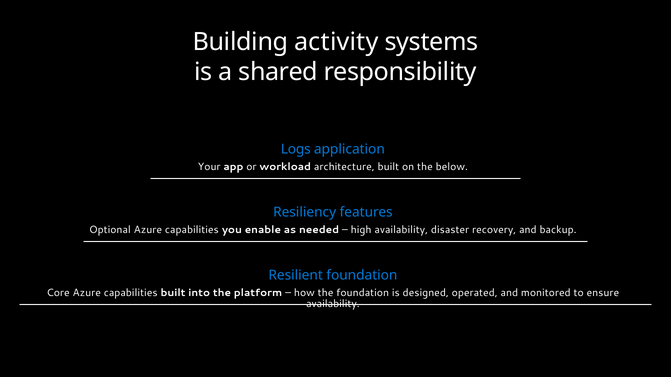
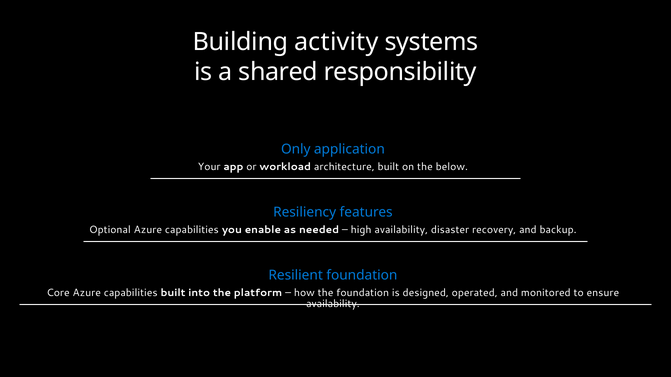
Logs: Logs -> Only
